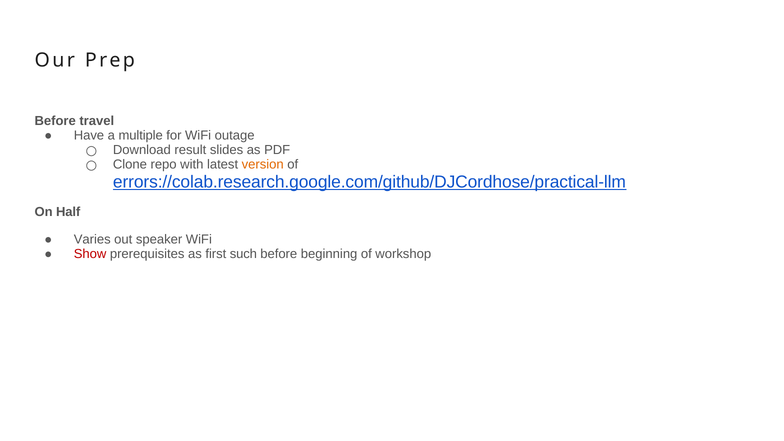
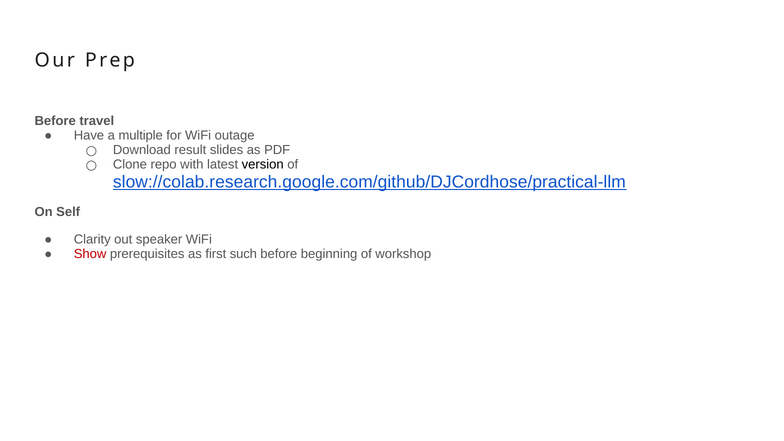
version colour: orange -> black
errors://colab.research.google.com/github/DJCordhose/practical-llm: errors://colab.research.google.com/github/DJCordhose/practical-llm -> slow://colab.research.google.com/github/DJCordhose/practical-llm
Half: Half -> Self
Varies: Varies -> Clarity
